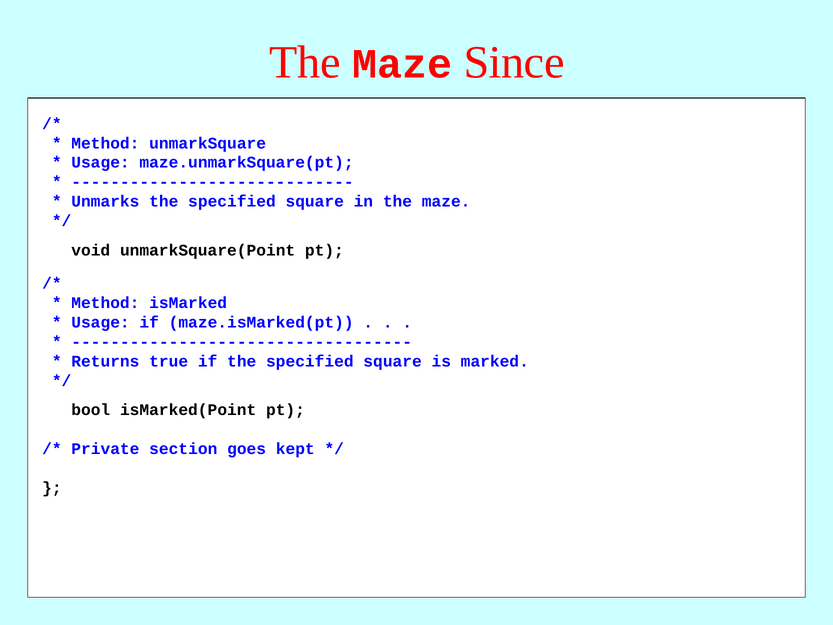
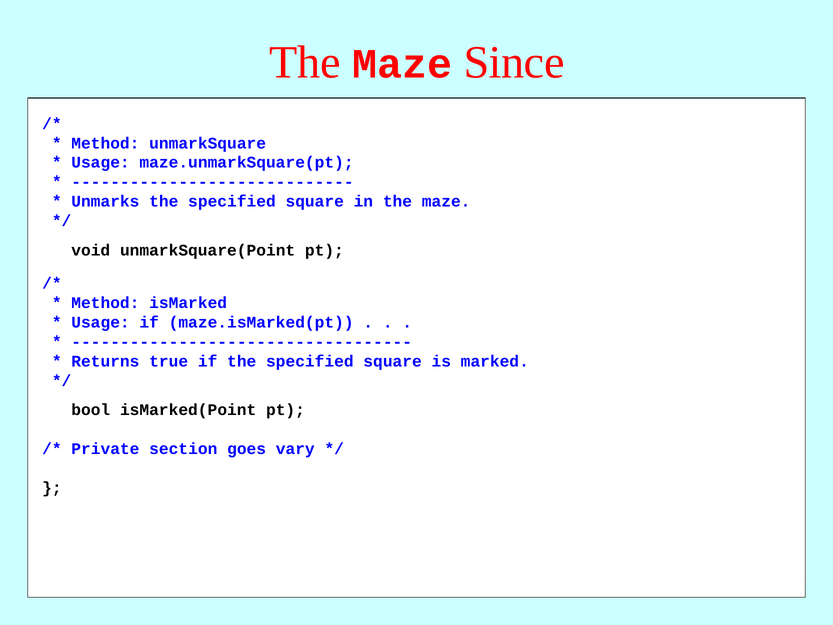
kept: kept -> vary
